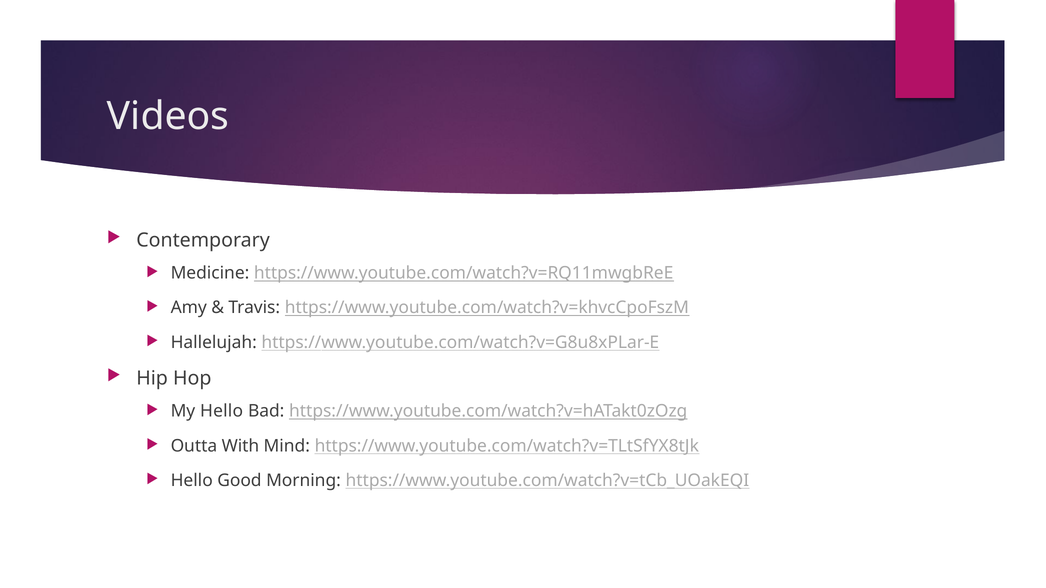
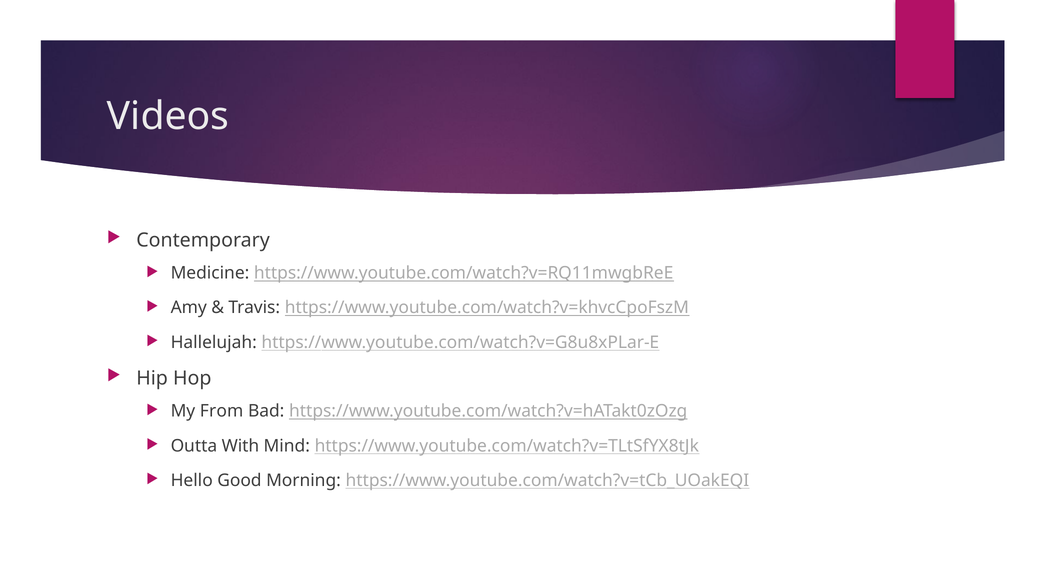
My Hello: Hello -> From
